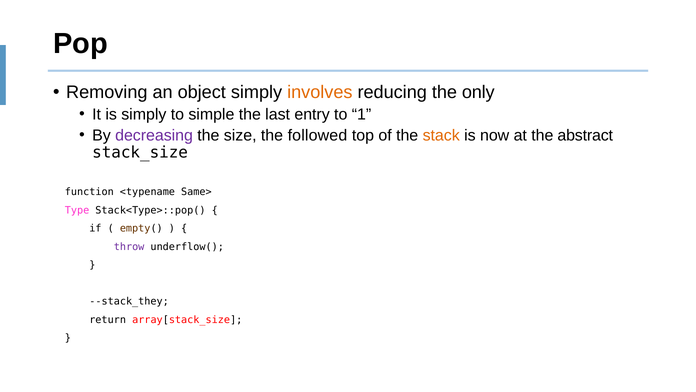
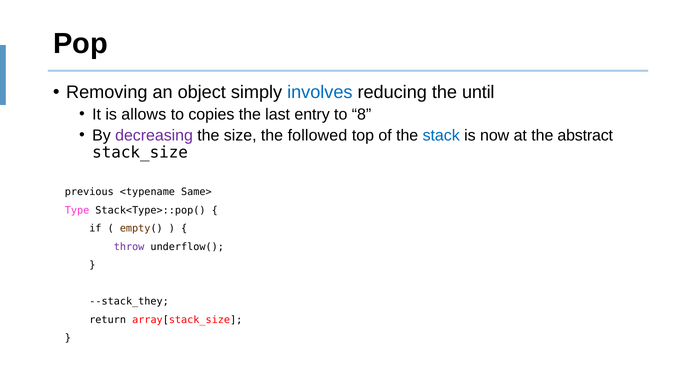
involves colour: orange -> blue
only: only -> until
is simply: simply -> allows
simple: simple -> copies
1: 1 -> 8
stack colour: orange -> blue
function: function -> previous
